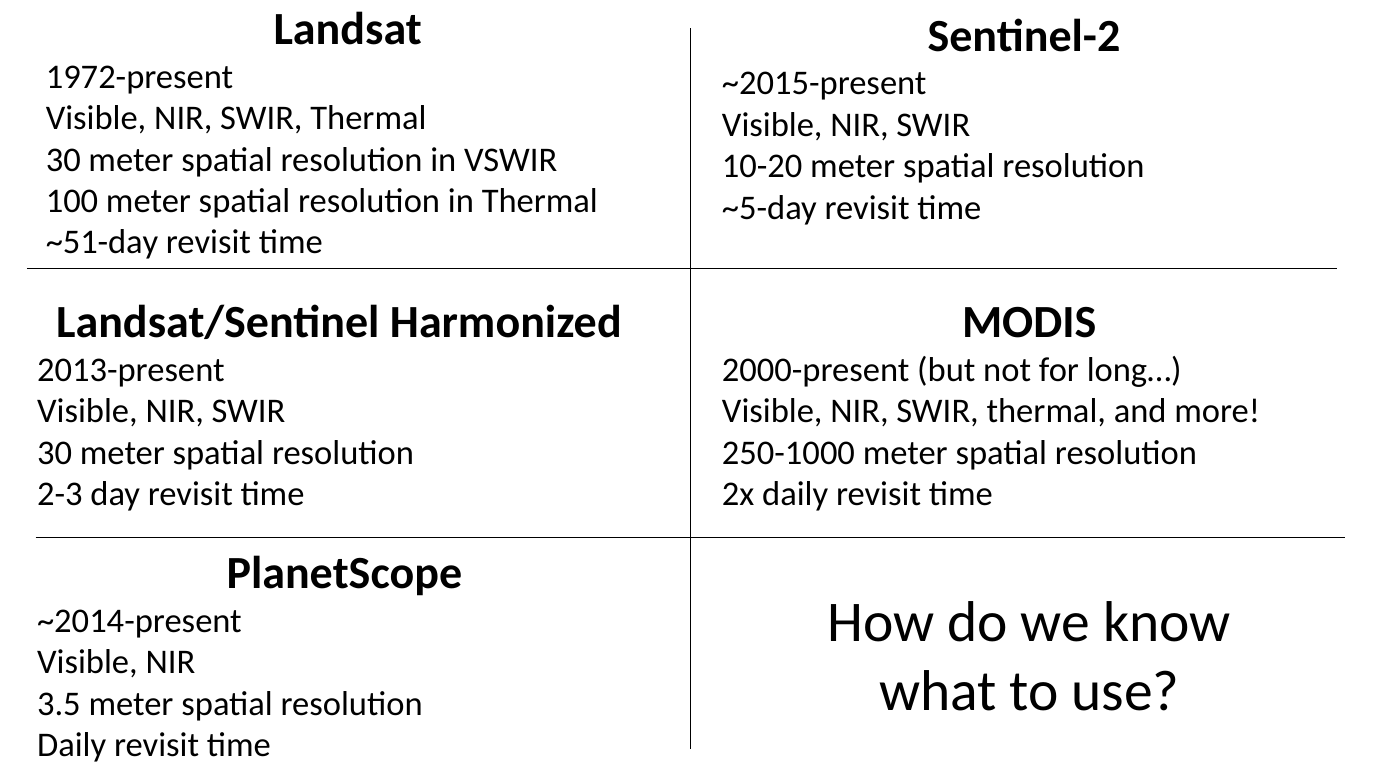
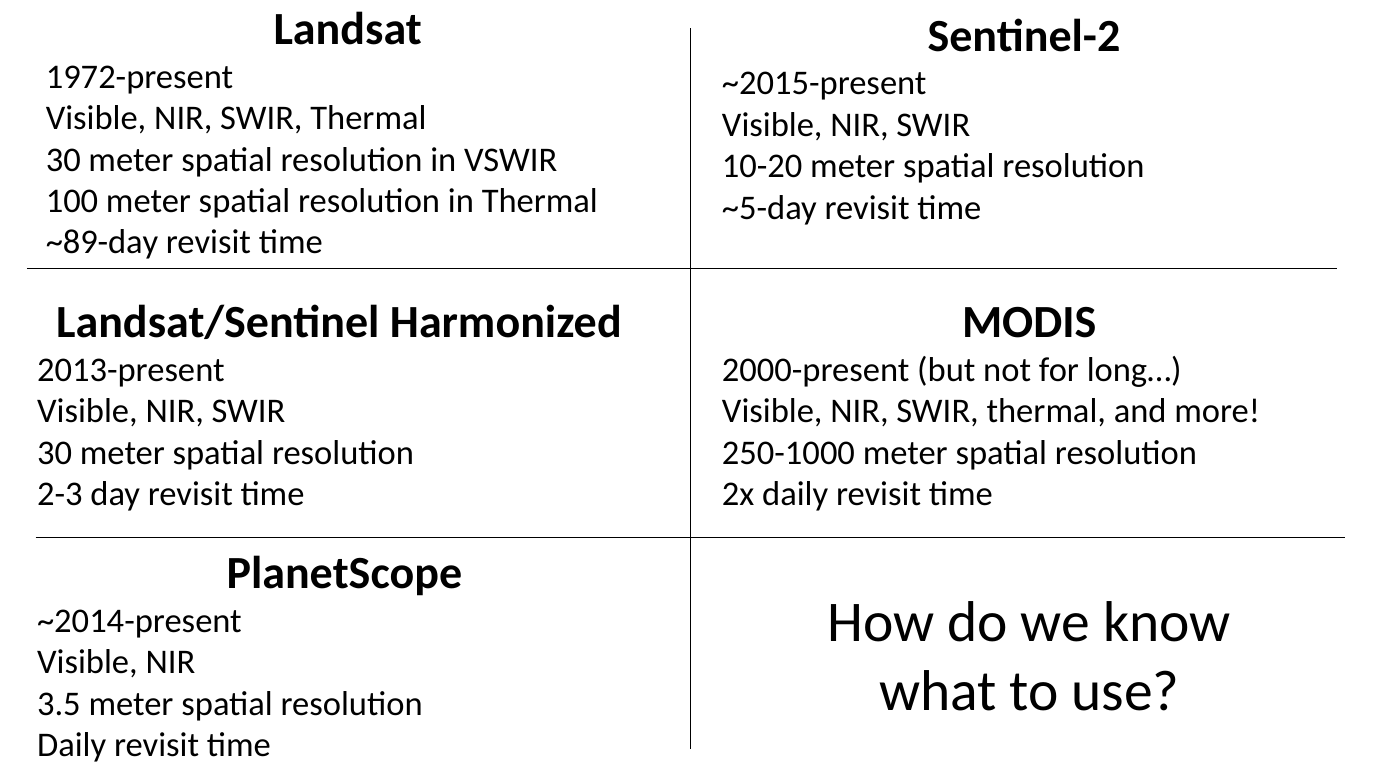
~51-day: ~51-day -> ~89-day
